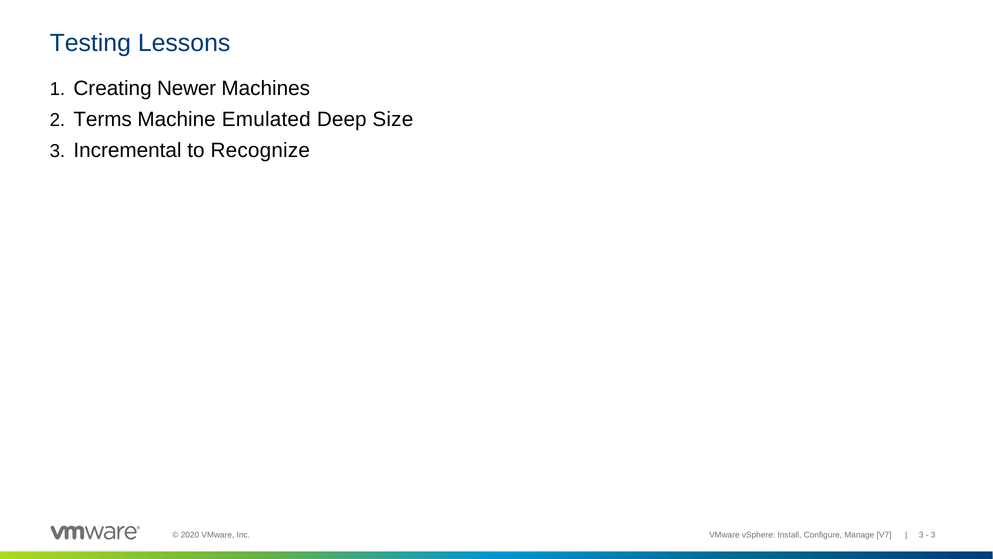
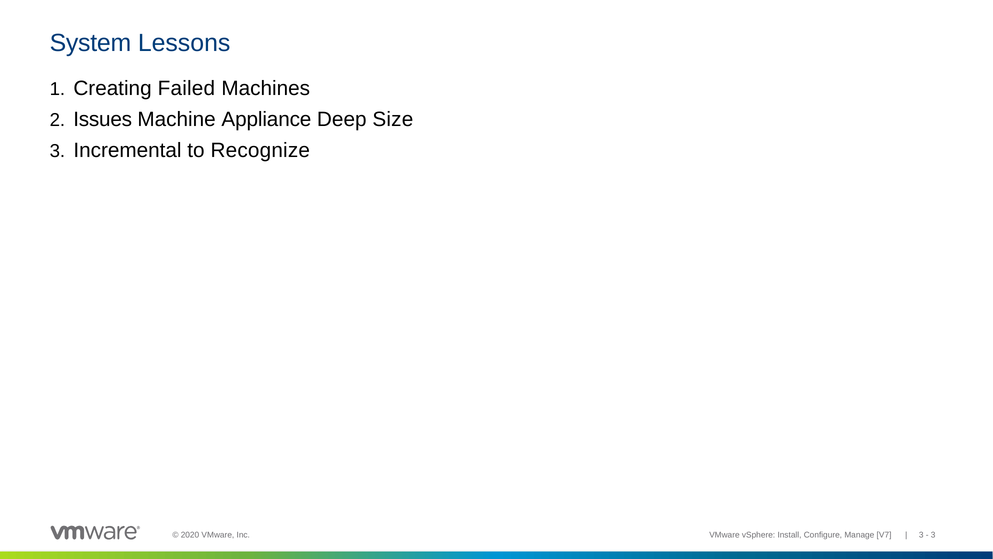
Testing: Testing -> System
Newer: Newer -> Failed
Terms: Terms -> Issues
Emulated: Emulated -> Appliance
